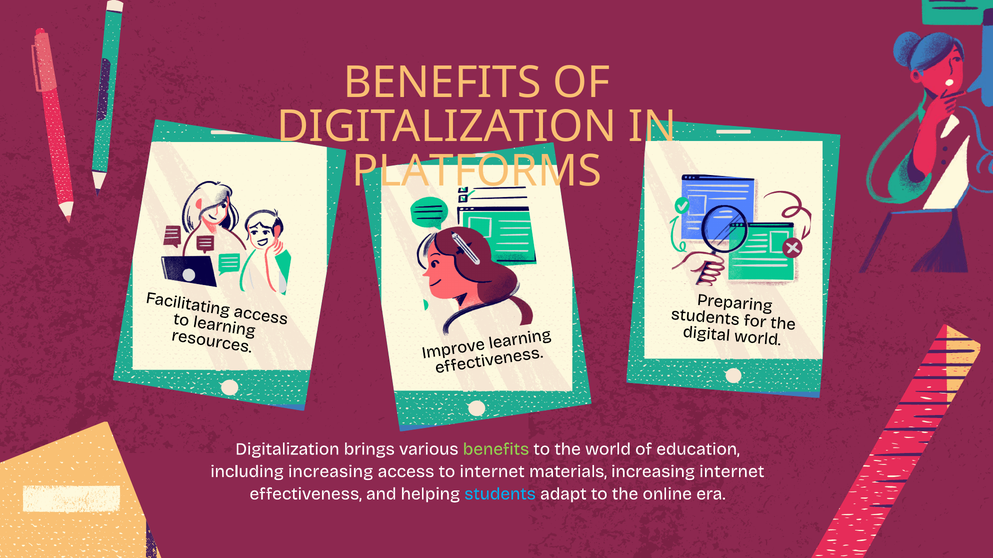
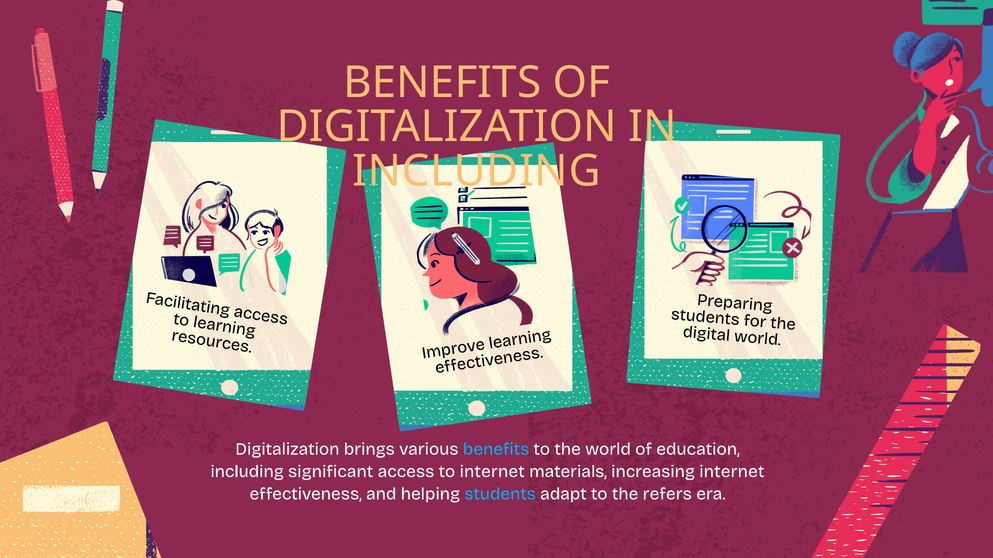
PLATFORMS at (477, 171): PLATFORMS -> INCLUDING
benefits at (496, 449) colour: light green -> light blue
including increasing: increasing -> significant
online: online -> refers
